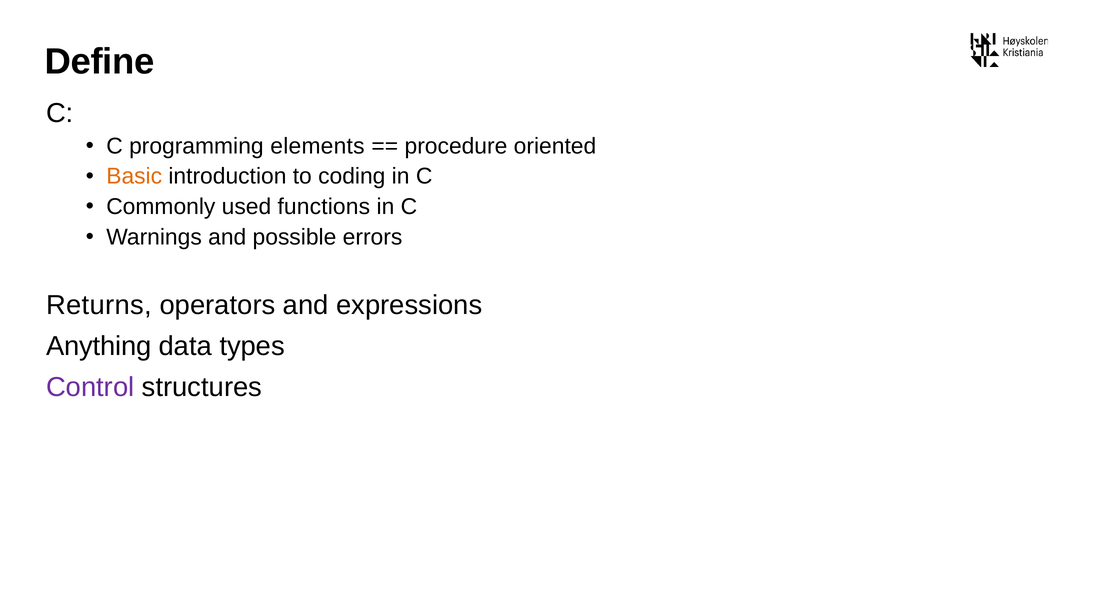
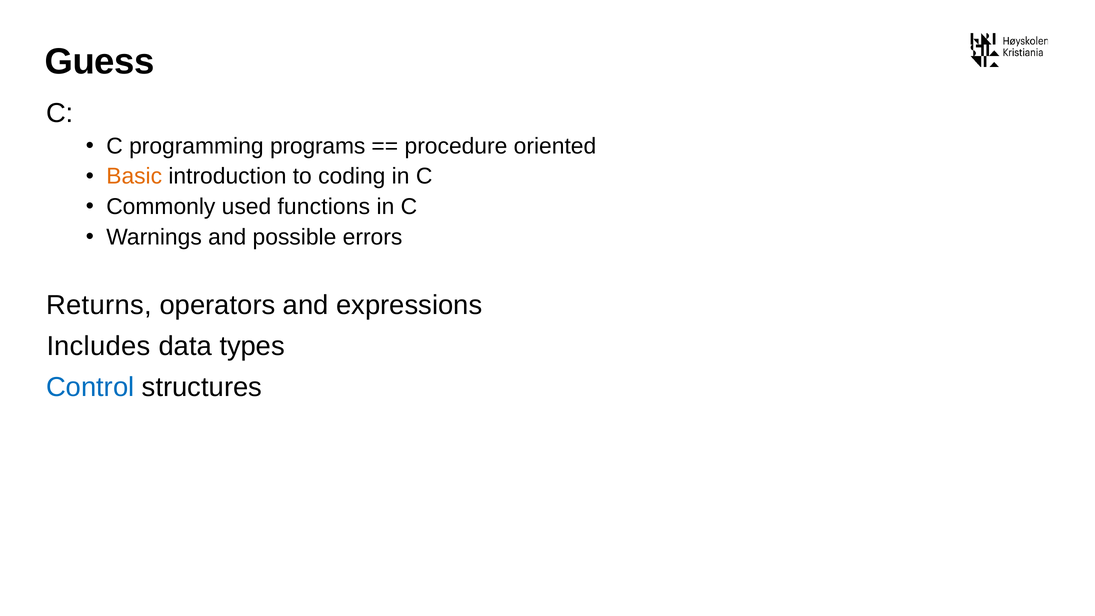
Define: Define -> Guess
elements: elements -> programs
Anything: Anything -> Includes
Control colour: purple -> blue
